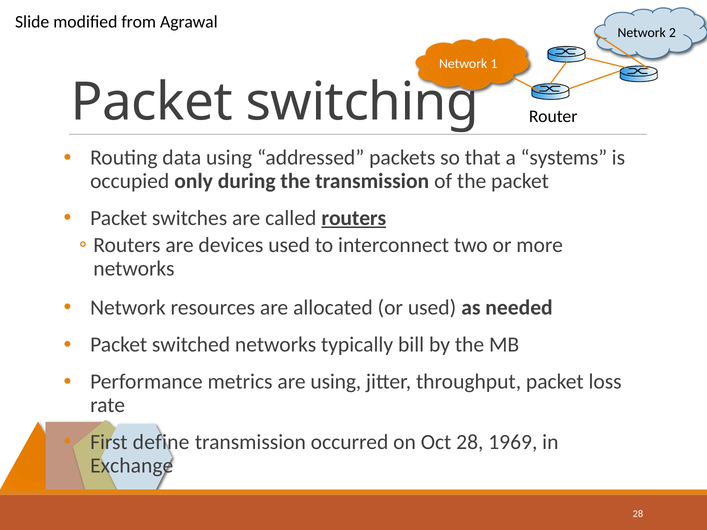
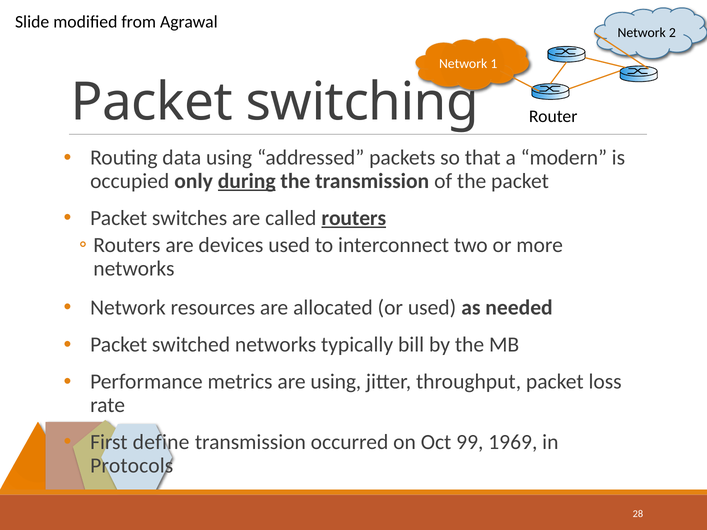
systems: systems -> modern
during underline: none -> present
Oct 28: 28 -> 99
Exchange: Exchange -> Protocols
